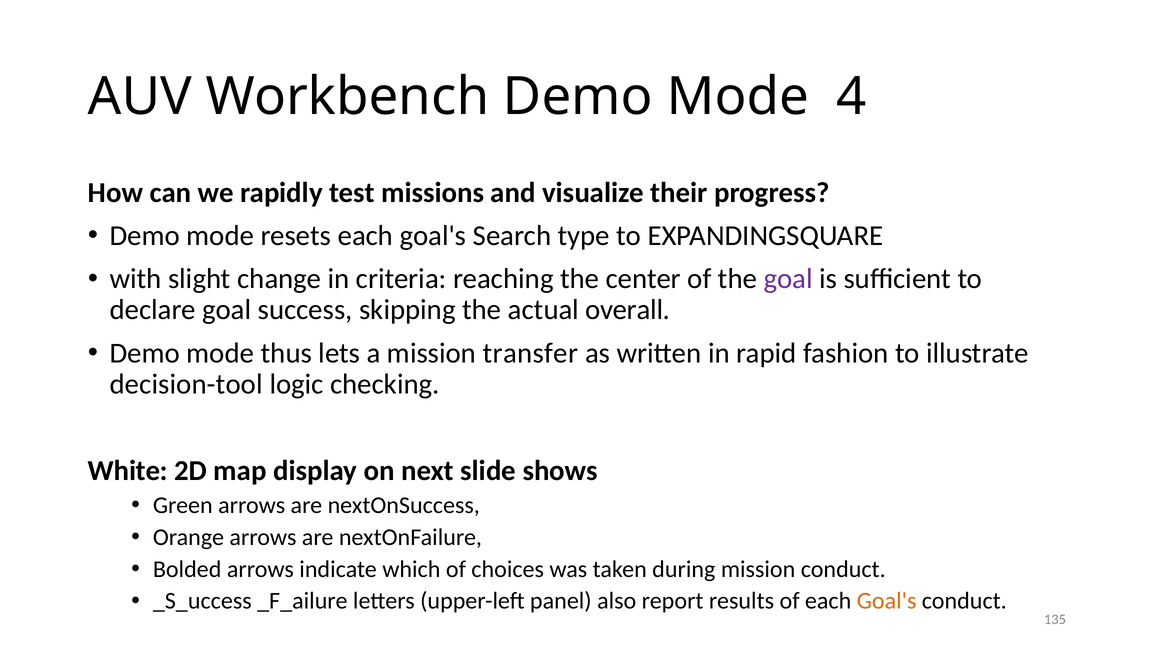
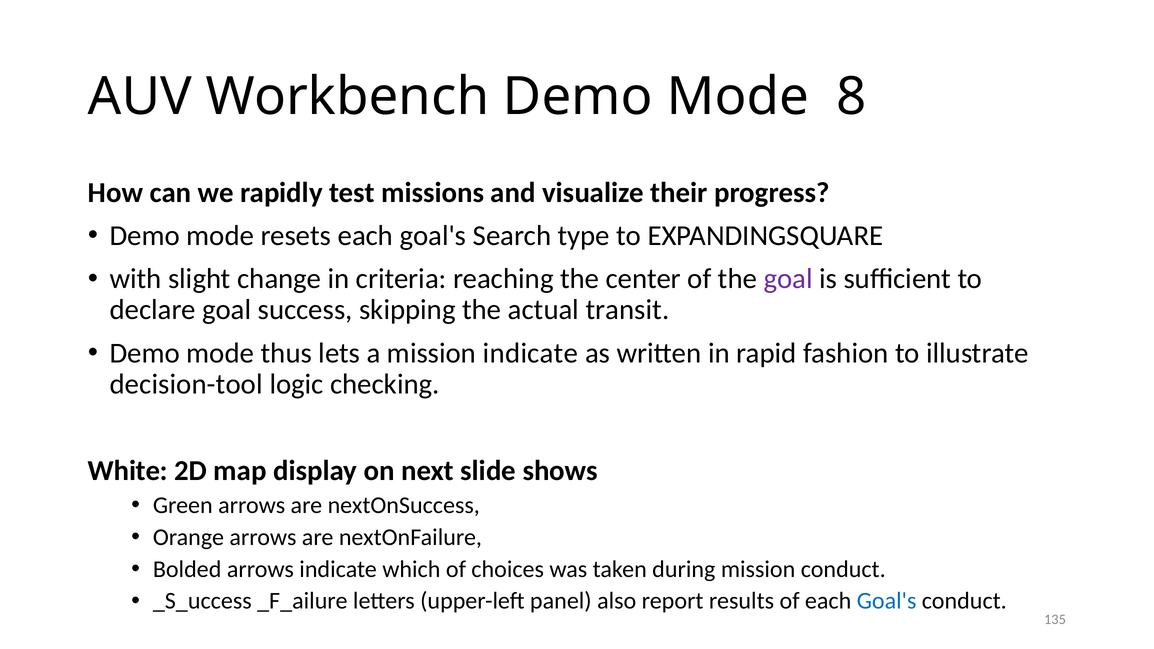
4: 4 -> 8
overall: overall -> transit
mission transfer: transfer -> indicate
Goal's at (887, 601) colour: orange -> blue
